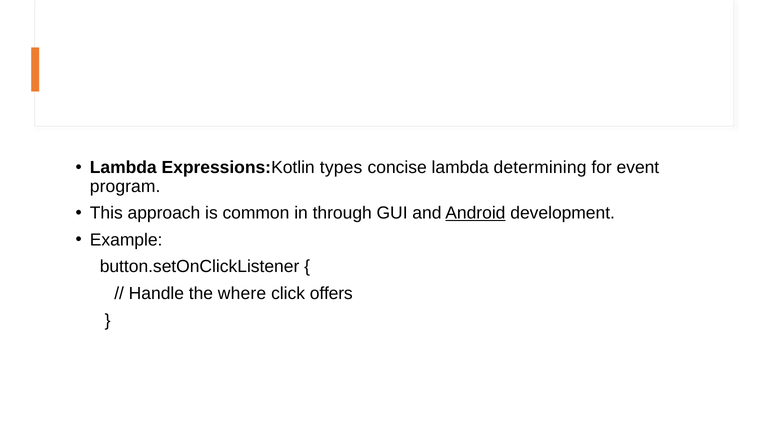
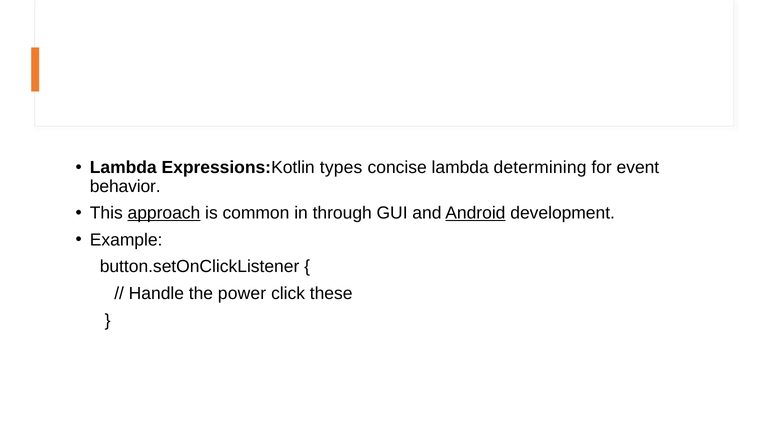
program: program -> behavior
approach underline: none -> present
where: where -> power
offers: offers -> these
